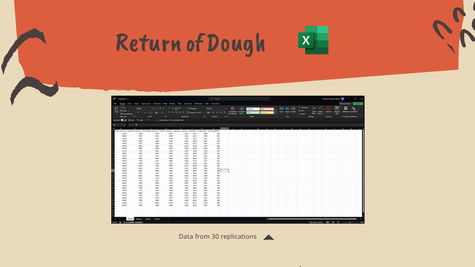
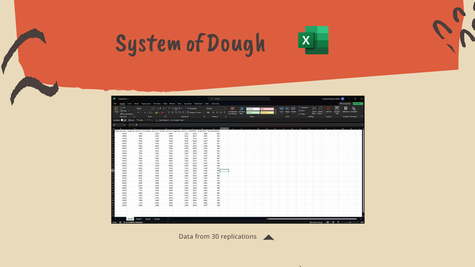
Return: Return -> System
